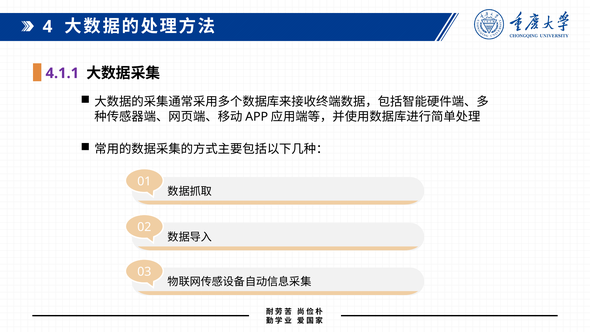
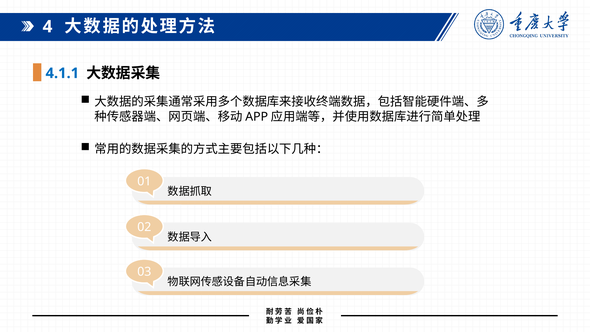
4.1.1 colour: purple -> blue
